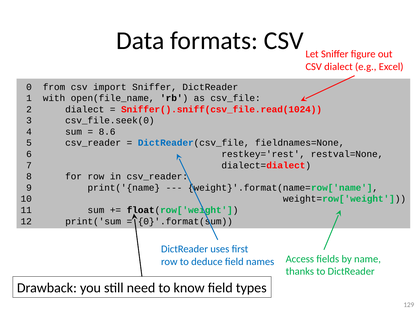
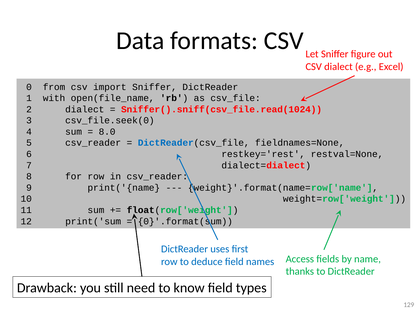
8.6: 8.6 -> 8.0
